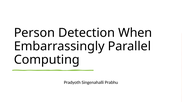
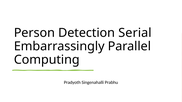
When: When -> Serial
